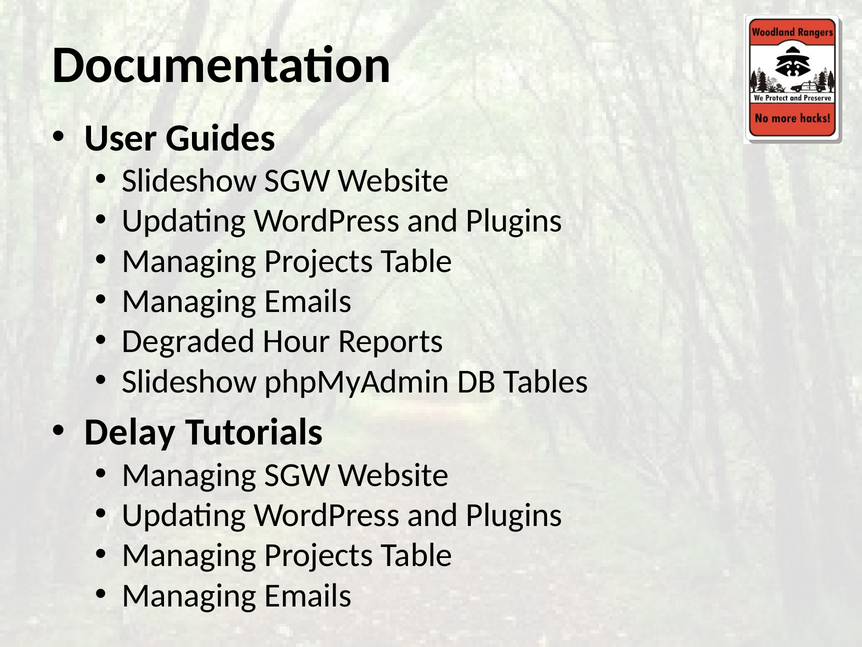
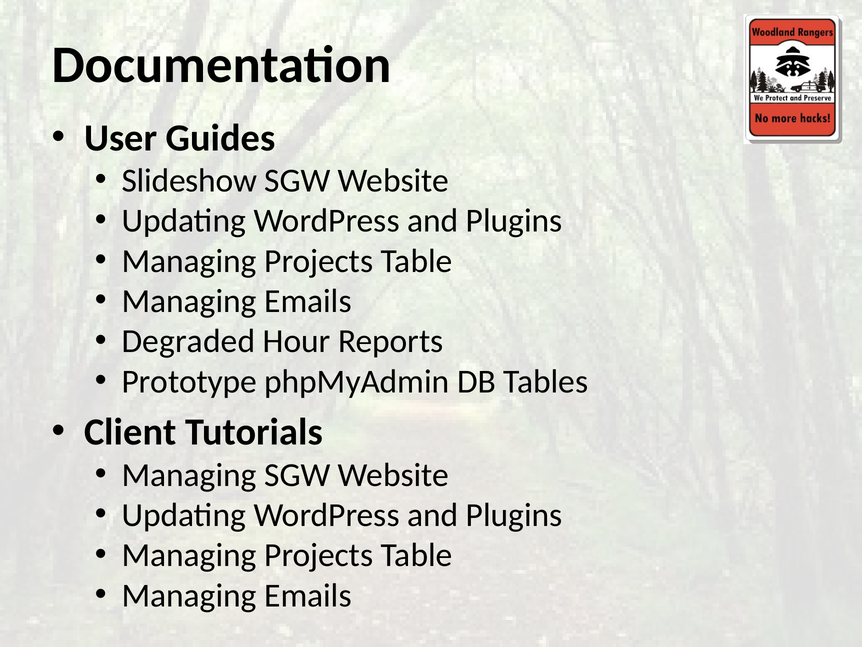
Slideshow at (189, 381): Slideshow -> Prototype
Delay: Delay -> Client
